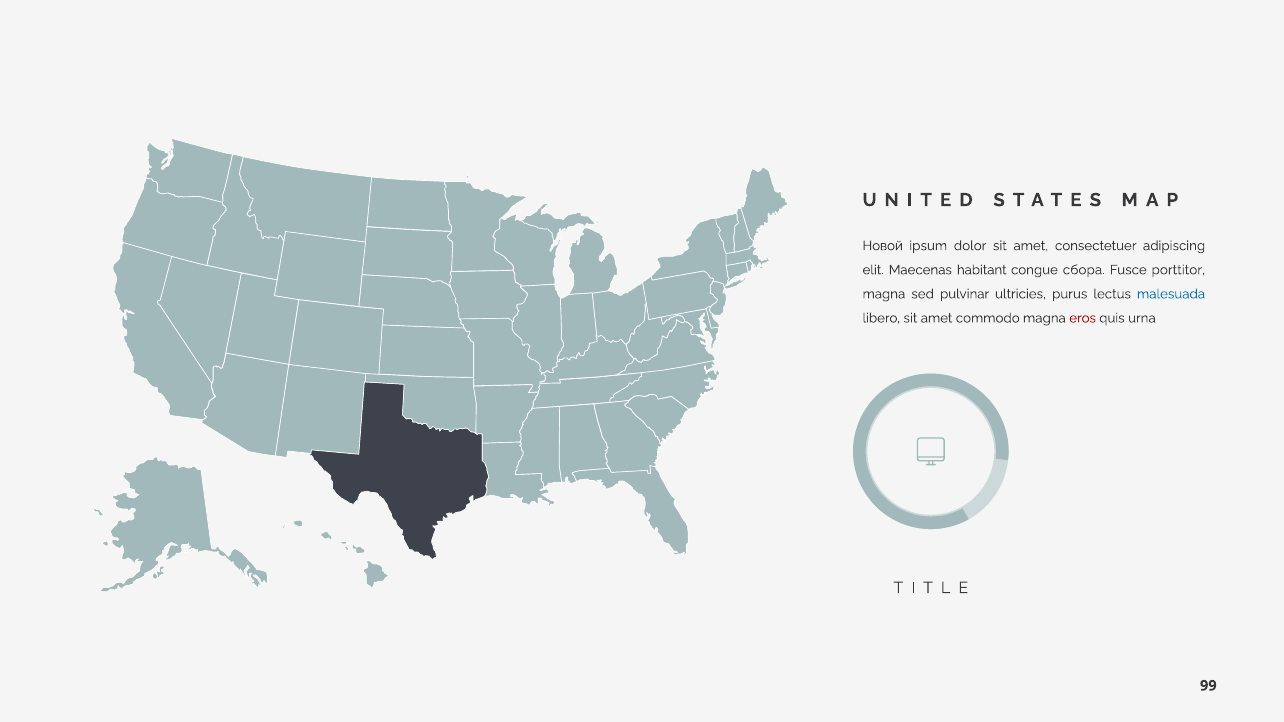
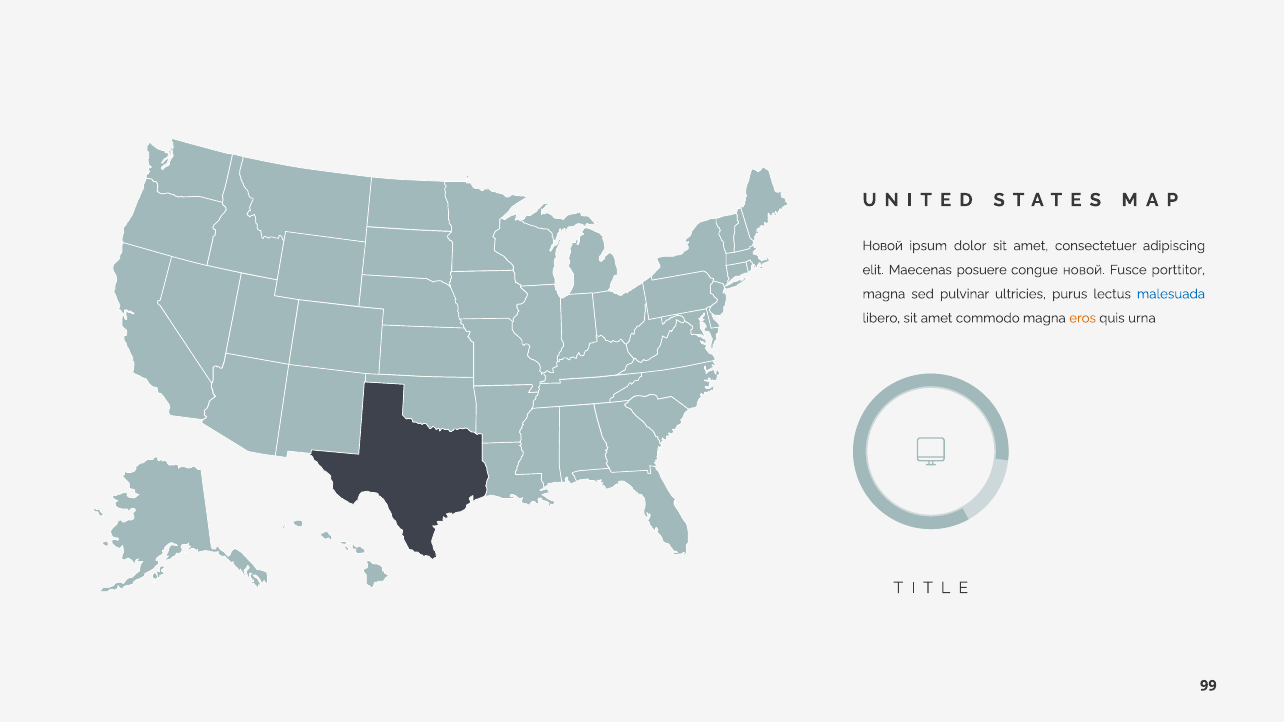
habitant: habitant -> posuere
congue сбора: сбора -> новой
eros colour: red -> orange
